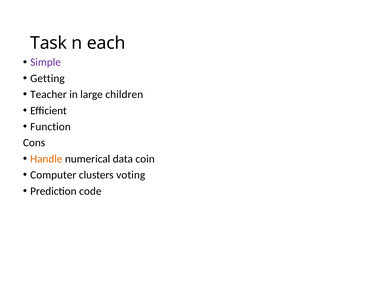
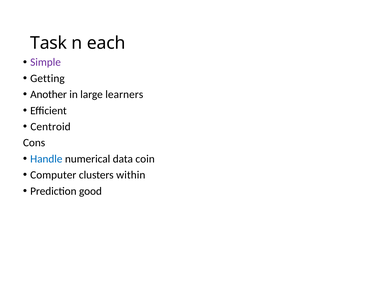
Teacher: Teacher -> Another
children: children -> learners
Function: Function -> Centroid
Handle colour: orange -> blue
voting: voting -> within
code: code -> good
